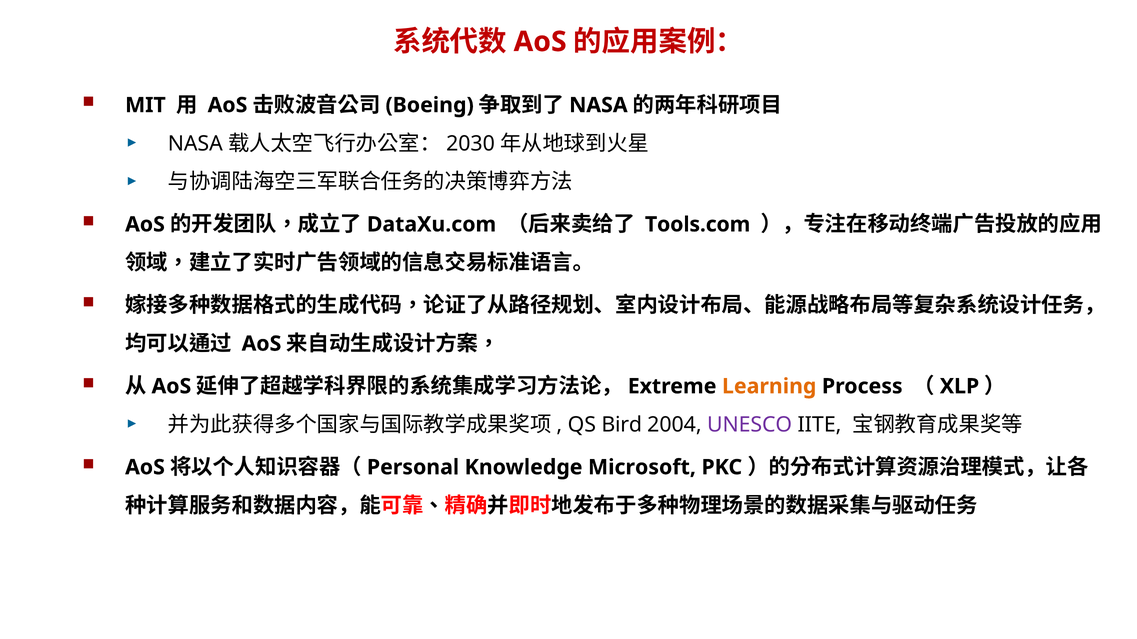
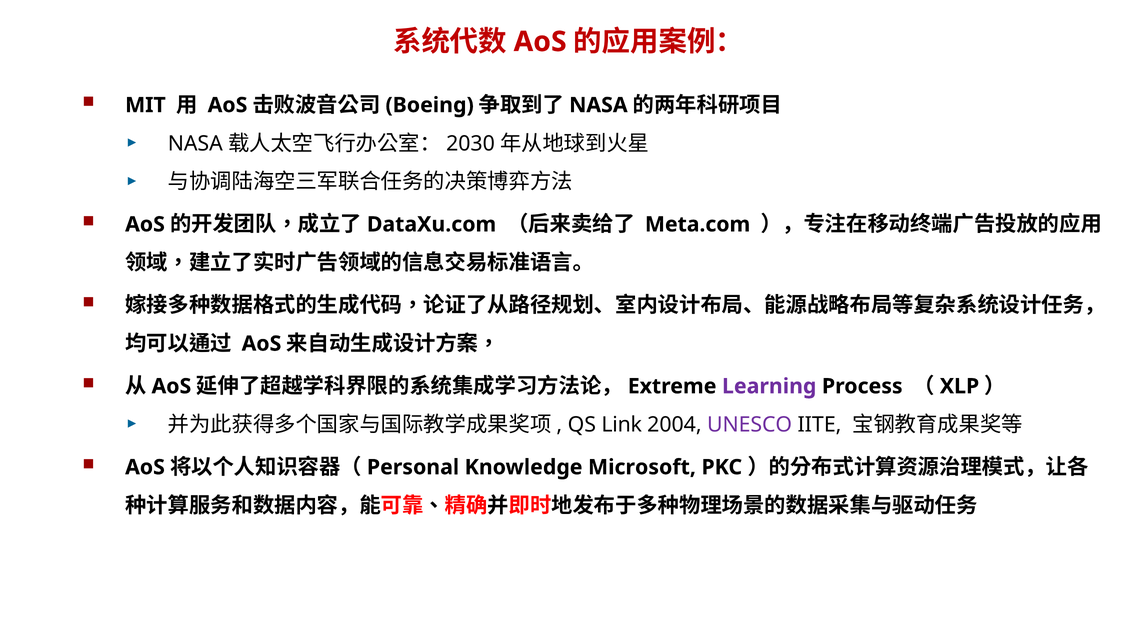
Tools.com: Tools.com -> Meta.com
Learning colour: orange -> purple
Bird: Bird -> Link
